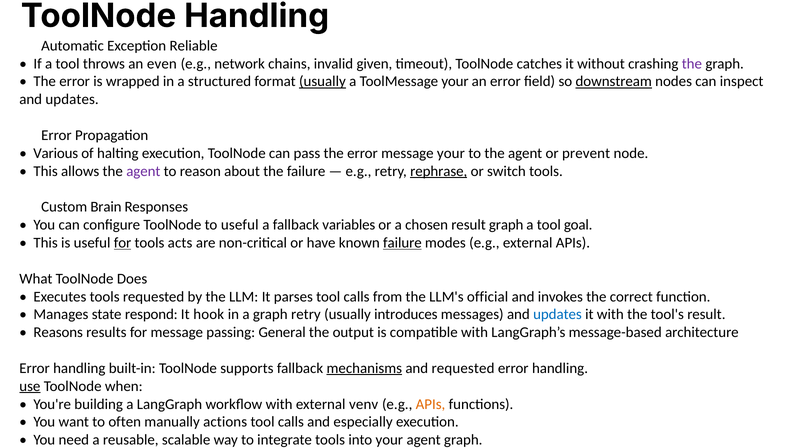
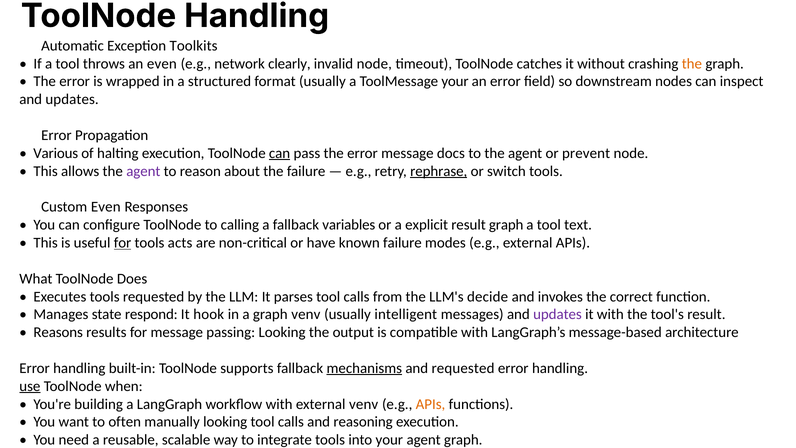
Reliable: Reliable -> Toolkits
chains: chains -> clearly
invalid given: given -> node
the at (692, 64) colour: purple -> orange
usually at (322, 81) underline: present -> none
downstream underline: present -> none
can at (280, 153) underline: none -> present
message your: your -> docs
Brain at (106, 207): Brain -> Even
to useful: useful -> calling
chosen: chosen -> explicit
goal: goal -> text
failure at (402, 243) underline: present -> none
official: official -> decide
graph retry: retry -> venv
introduces: introduces -> intelligent
updates at (557, 314) colour: blue -> purple
passing General: General -> Looking
manually actions: actions -> looking
especially: especially -> reasoning
